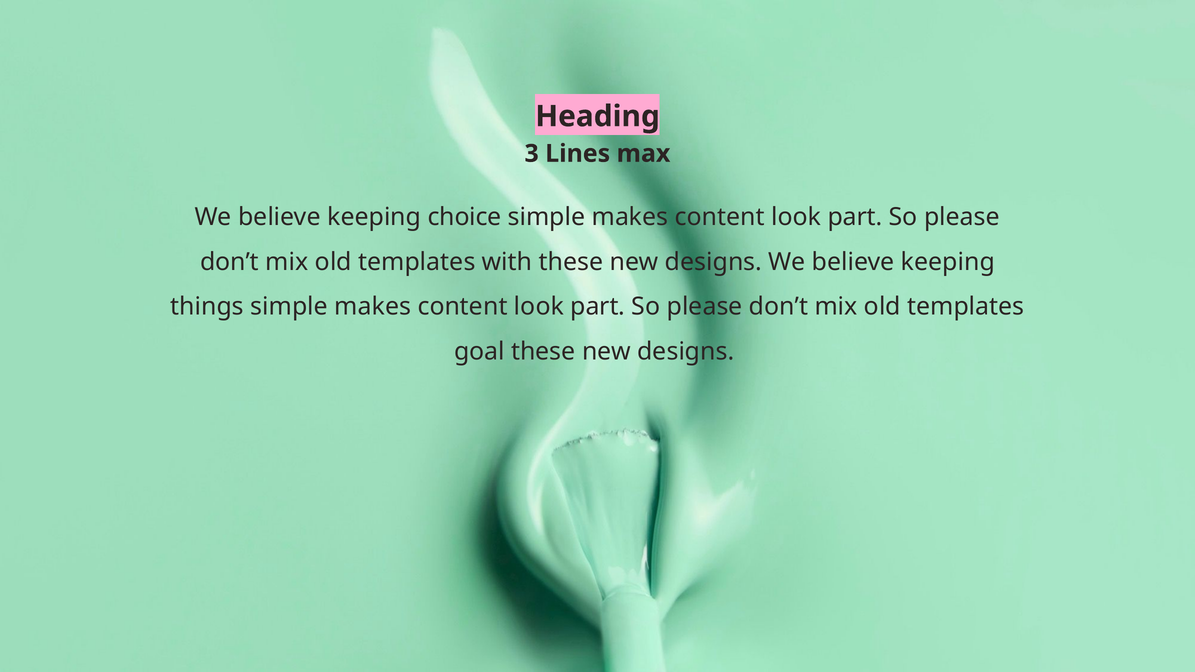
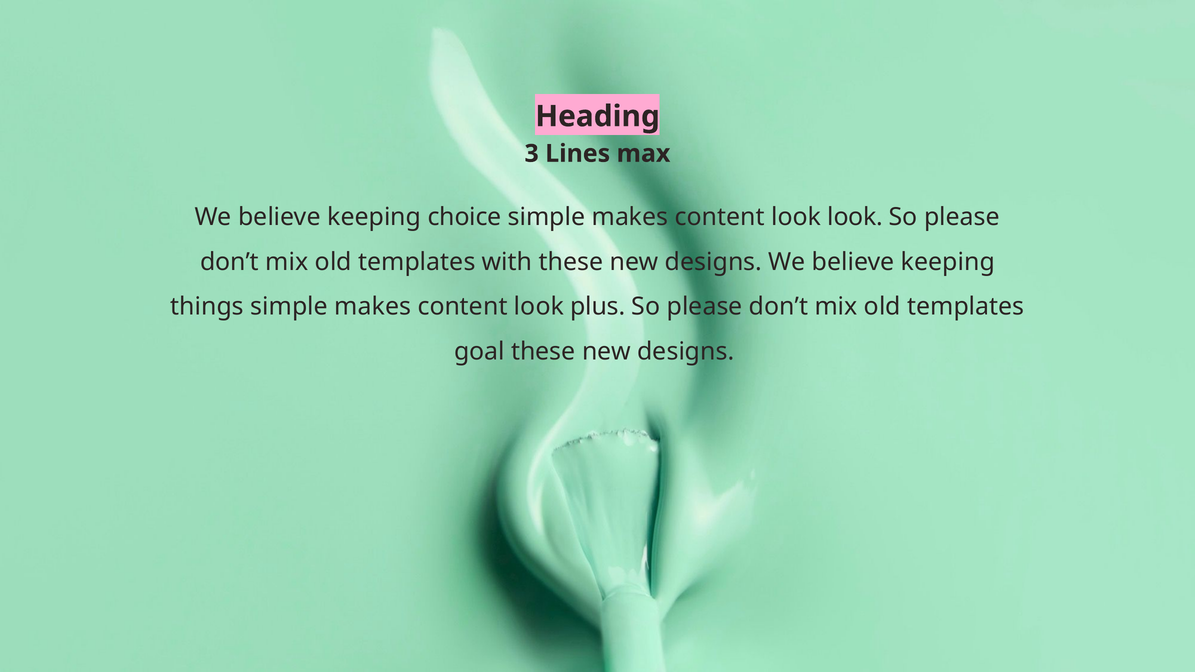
part at (855, 217): part -> look
part at (598, 307): part -> plus
